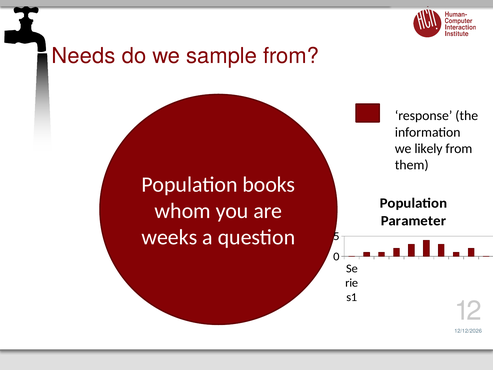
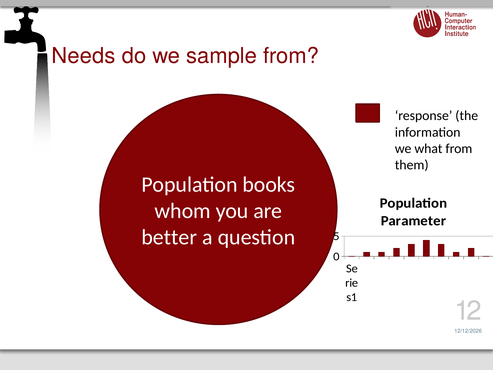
likely: likely -> what
weeks: weeks -> better
